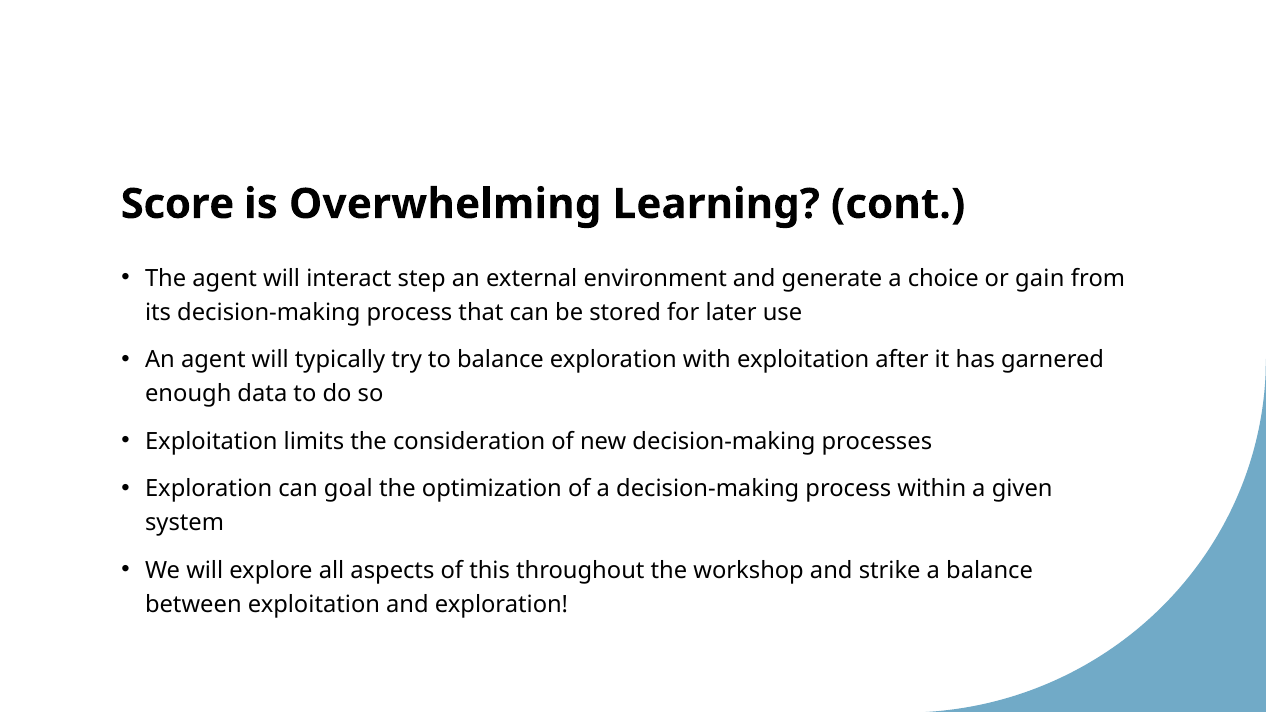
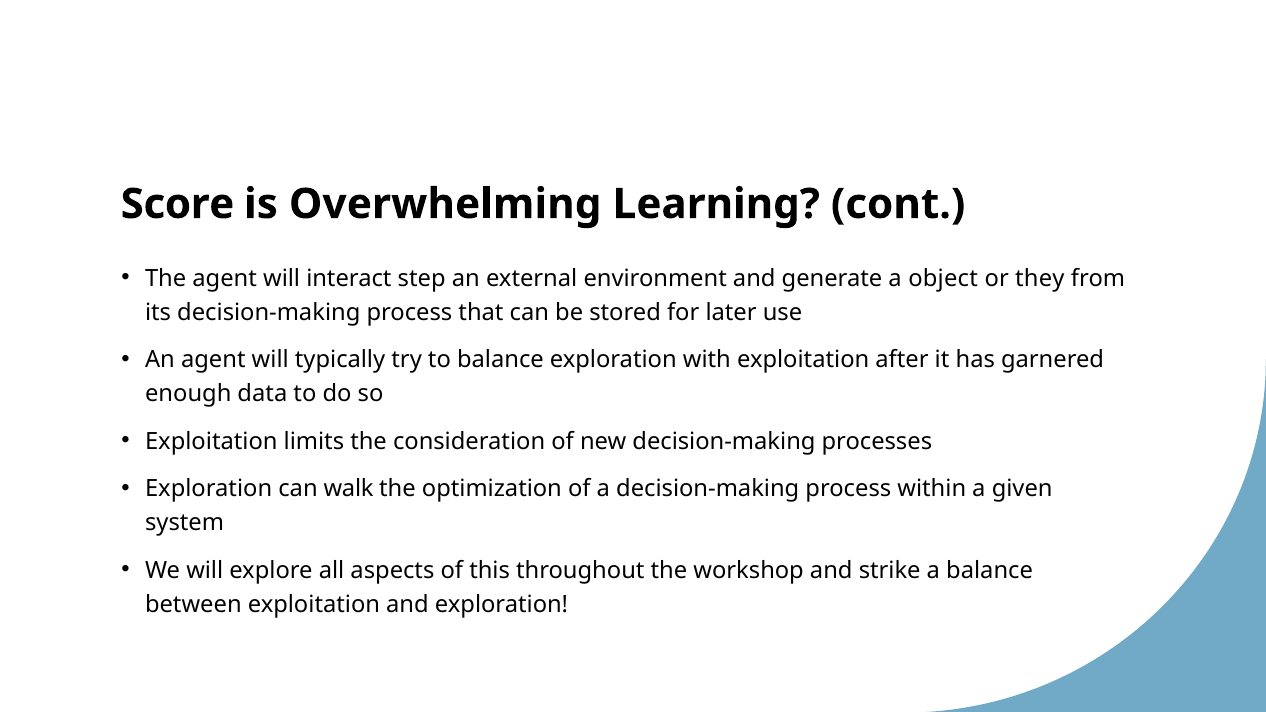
choice: choice -> object
gain: gain -> they
goal: goal -> walk
